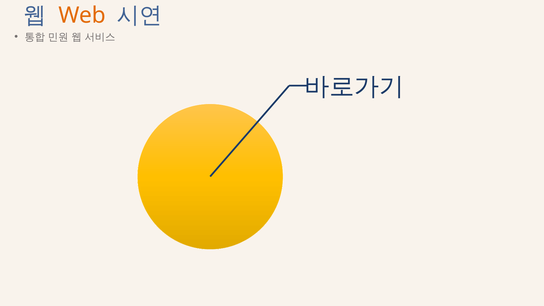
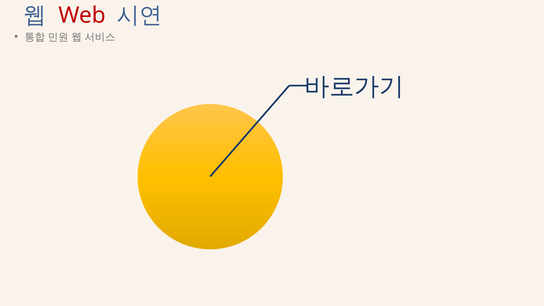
Web colour: orange -> red
